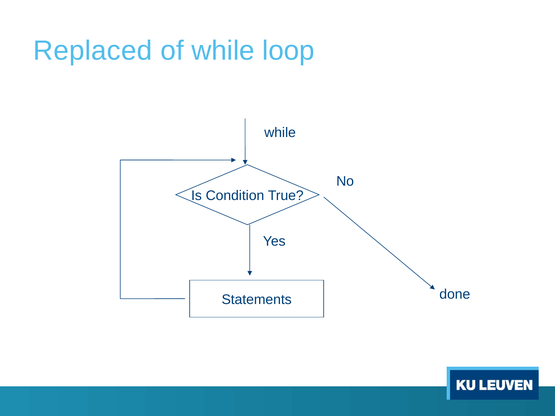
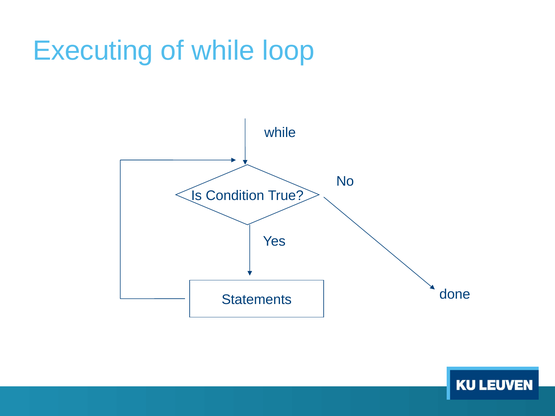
Replaced: Replaced -> Executing
